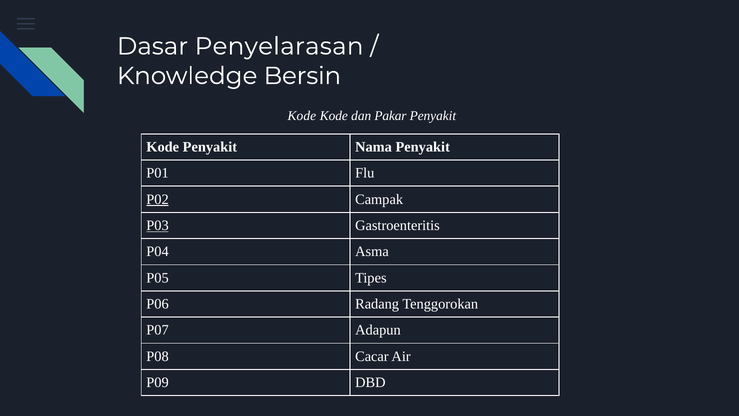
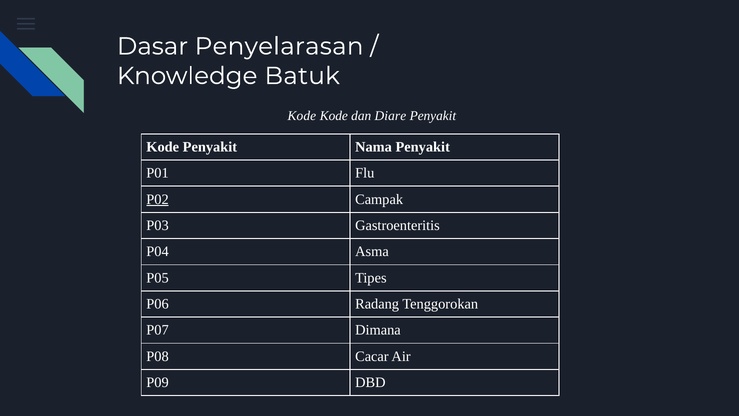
Bersin: Bersin -> Batuk
Pakar: Pakar -> Diare
P03 underline: present -> none
Adapun: Adapun -> Dimana
